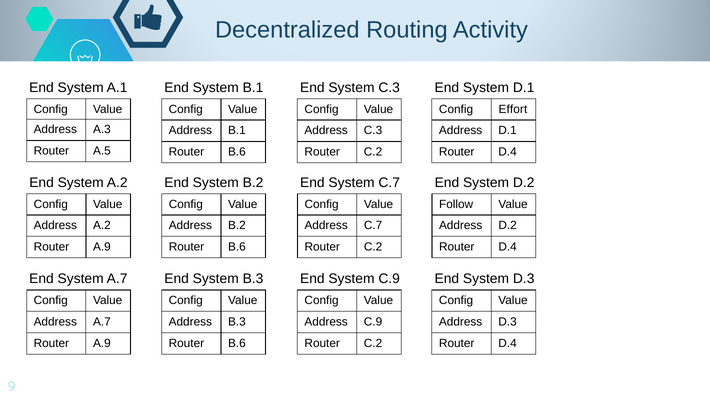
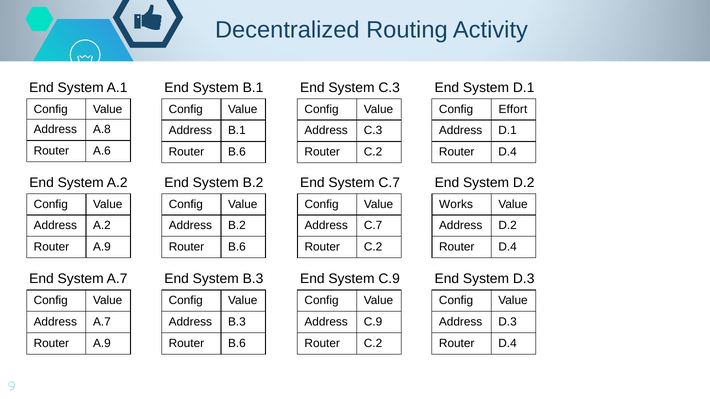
A.3: A.3 -> A.8
A.5: A.5 -> A.6
Follow: Follow -> Works
